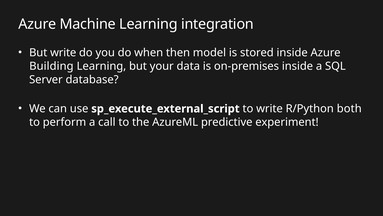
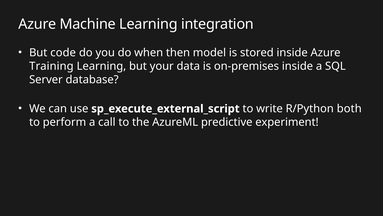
But write: write -> code
Building: Building -> Training
